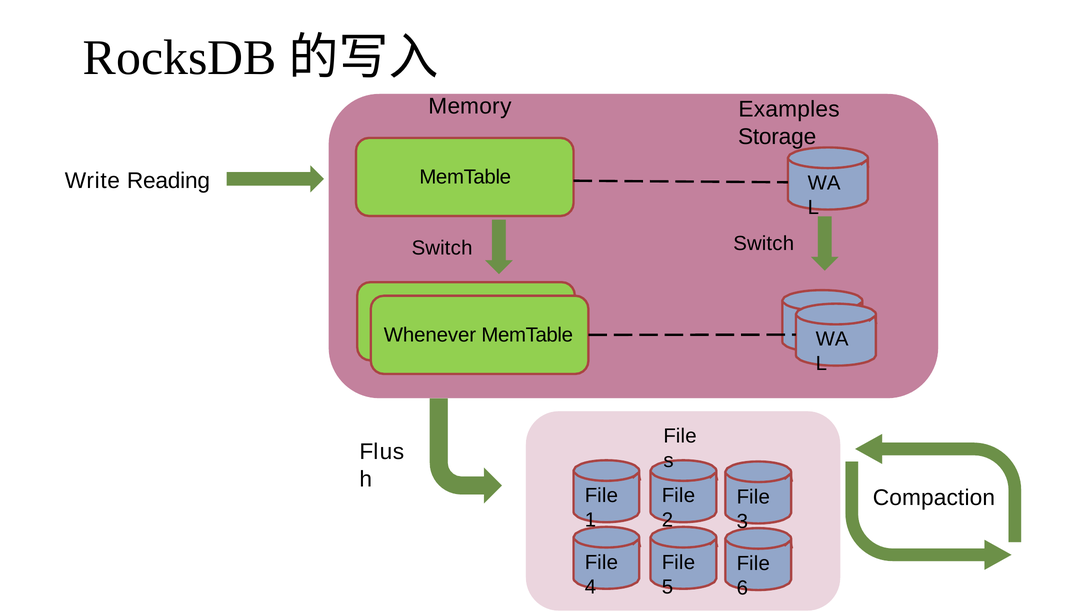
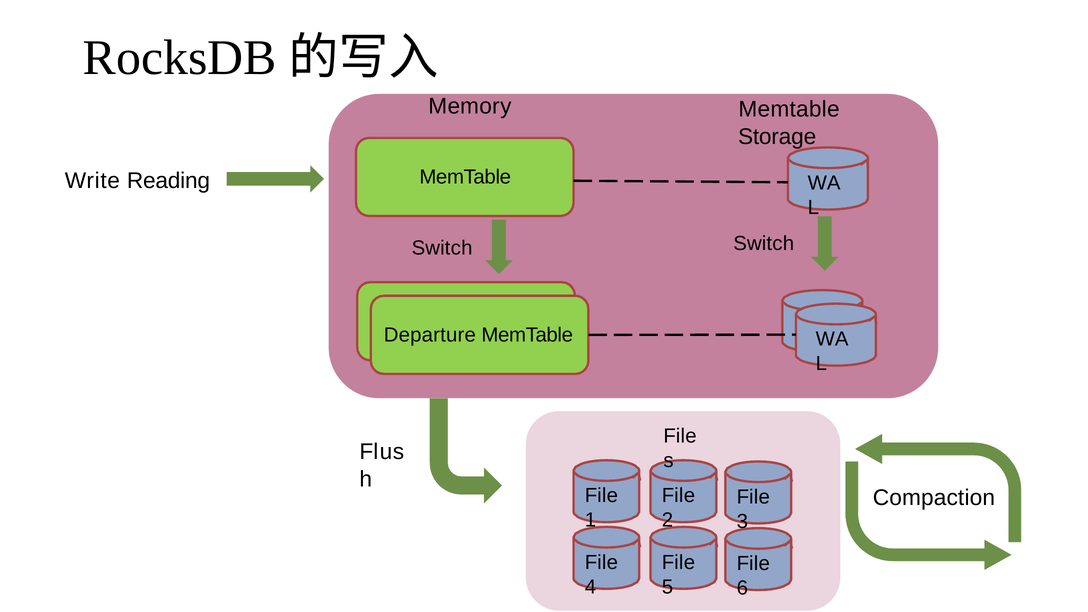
Examples at (789, 109): Examples -> Memtable
Whenever: Whenever -> Departure
